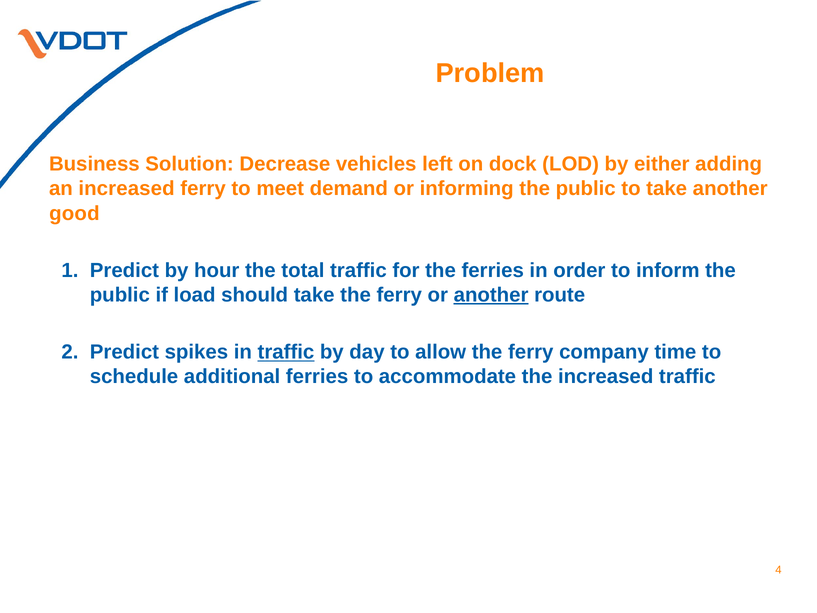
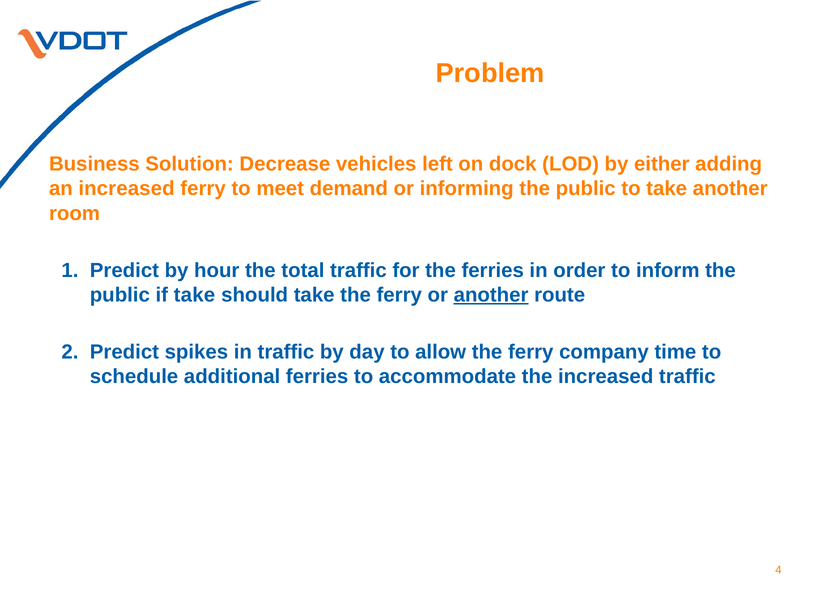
good: good -> room
if load: load -> take
traffic at (286, 352) underline: present -> none
